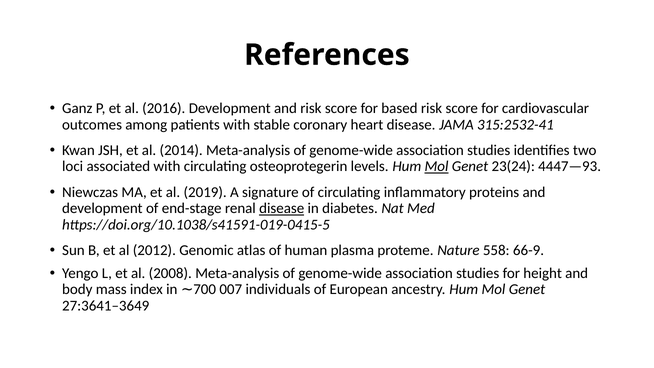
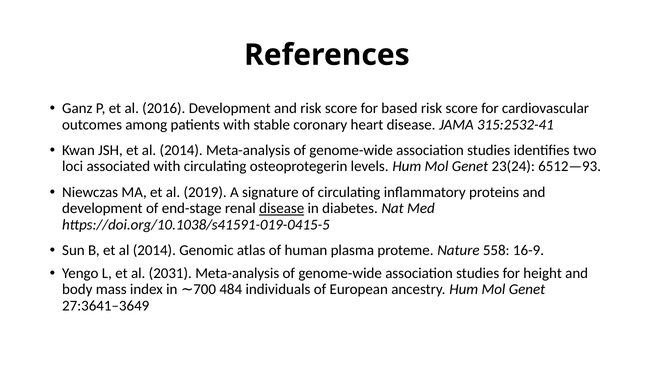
Mol at (437, 166) underline: present -> none
4447—93: 4447—93 -> 6512—93
B et al 2012: 2012 -> 2014
66-9: 66-9 -> 16-9
2008: 2008 -> 2031
007: 007 -> 484
